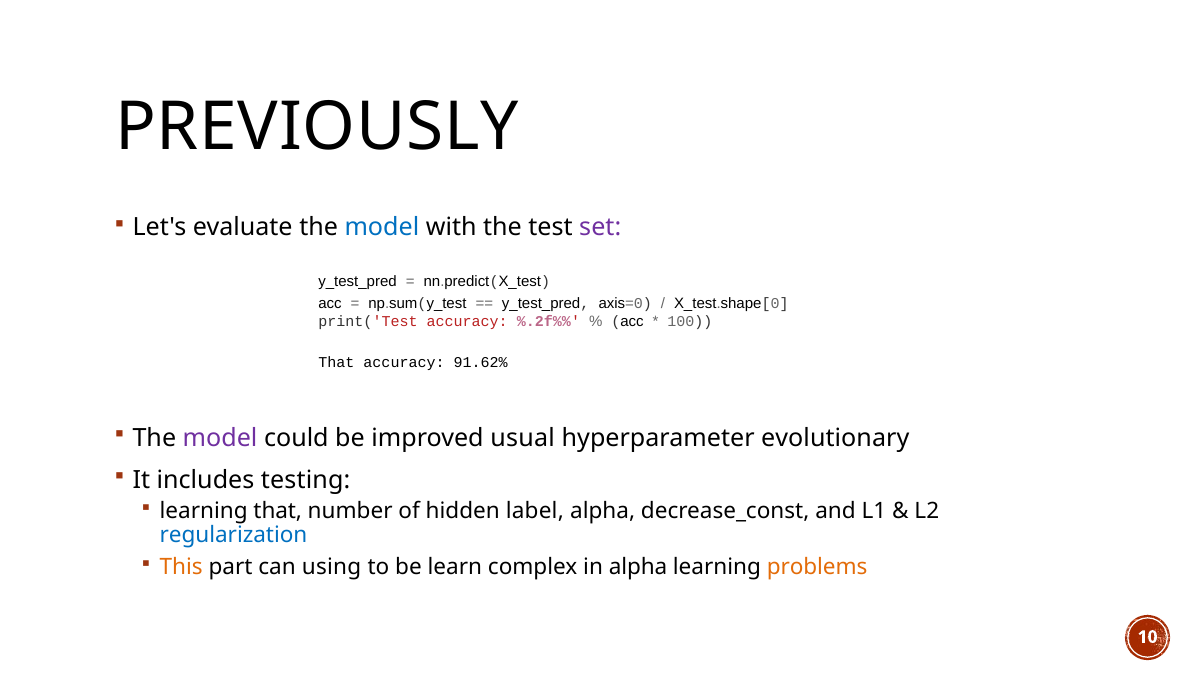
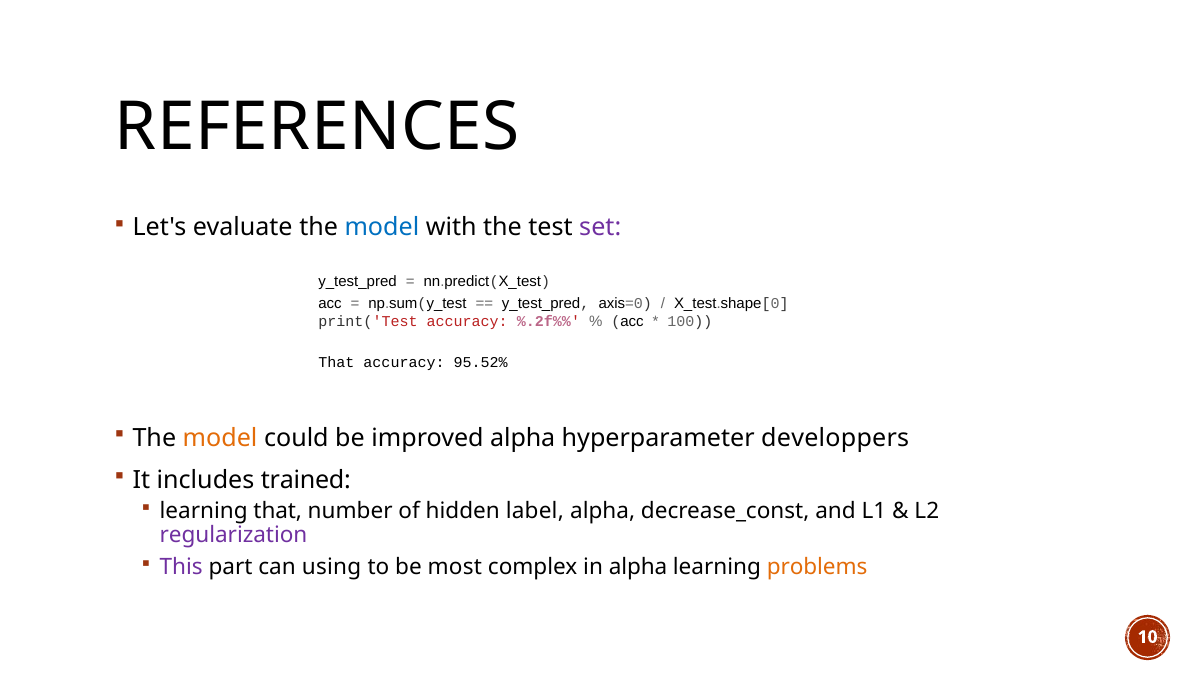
PREVIOUSLY: PREVIOUSLY -> REFERENCES
91.62%: 91.62% -> 95.52%
model at (220, 438) colour: purple -> orange
improved usual: usual -> alpha
evolutionary: evolutionary -> developpers
testing: testing -> trained
regularization colour: blue -> purple
This colour: orange -> purple
learn: learn -> most
